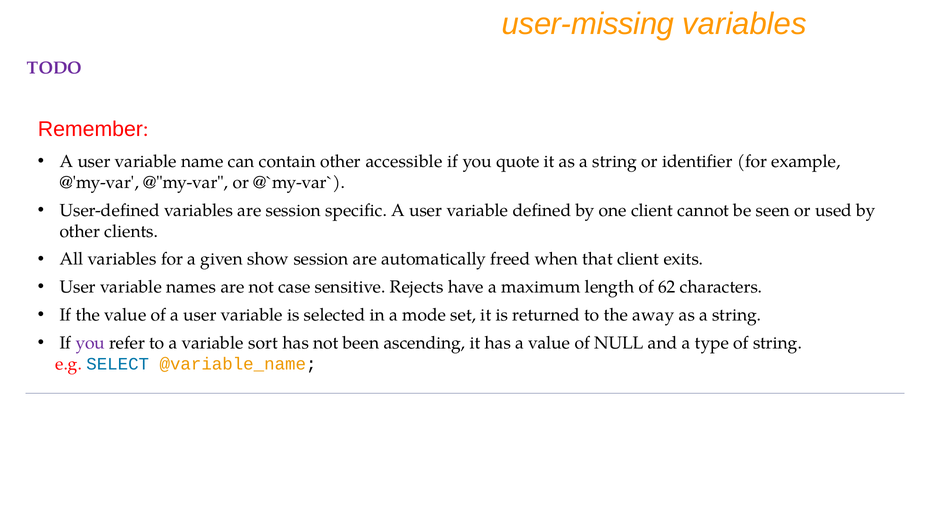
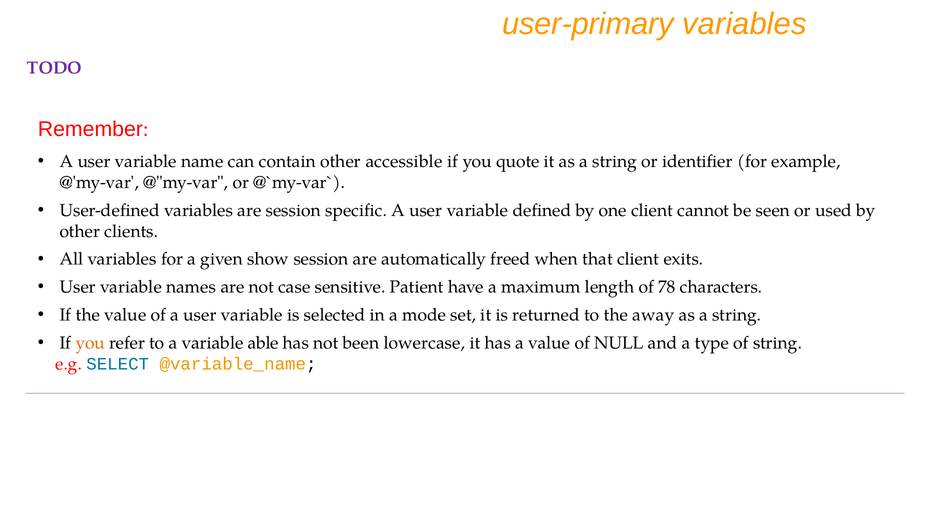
user-missing: user-missing -> user-primary
Rejects: Rejects -> Patient
62: 62 -> 78
you at (90, 343) colour: purple -> orange
sort: sort -> able
ascending: ascending -> lowercase
